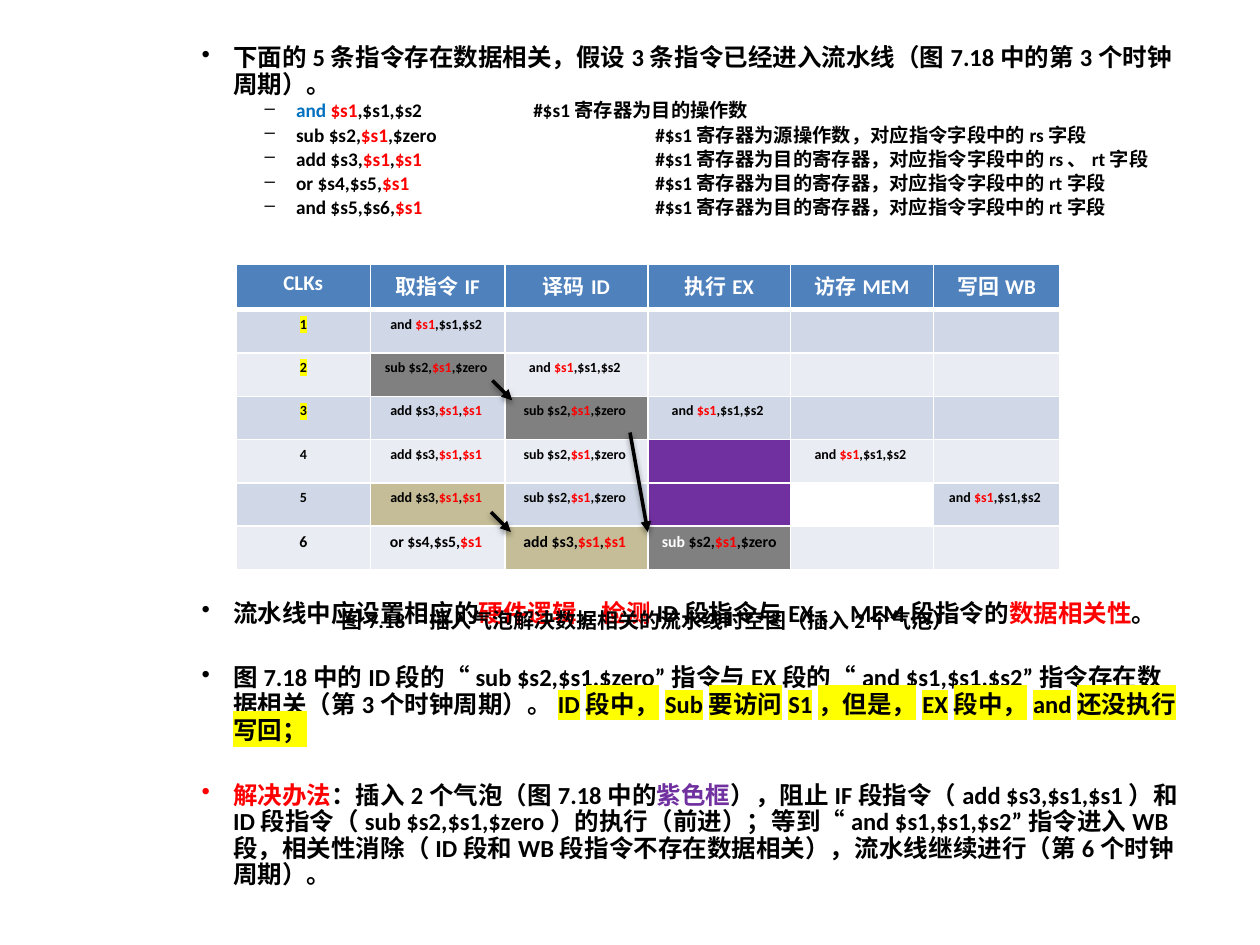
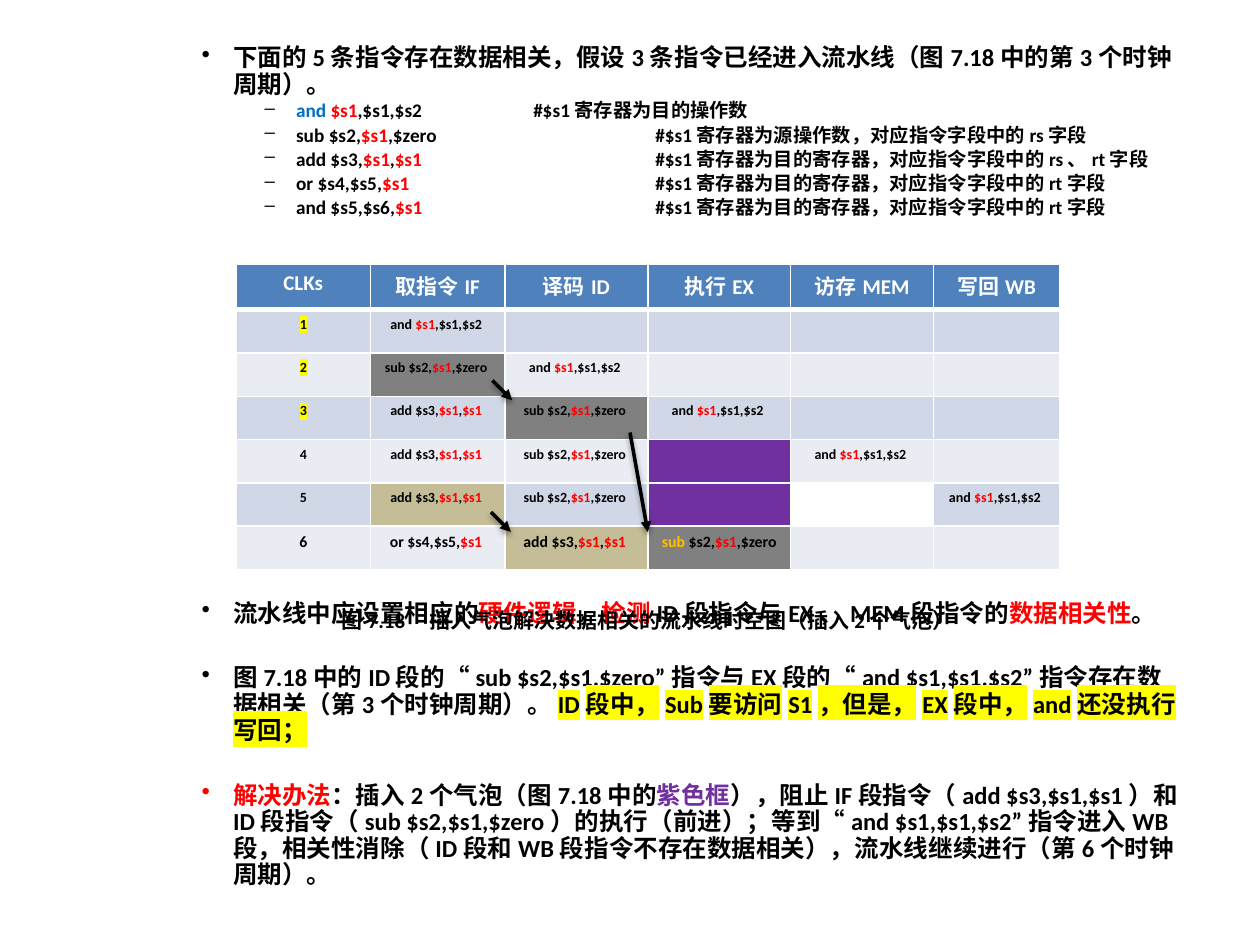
sub at (673, 542) colour: white -> yellow
